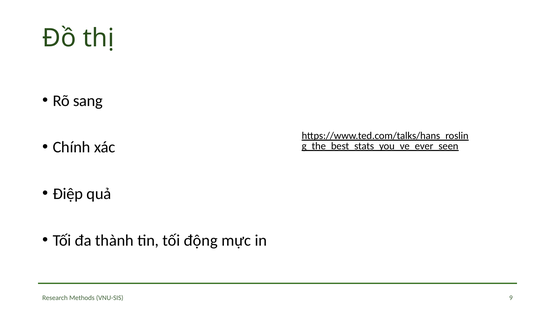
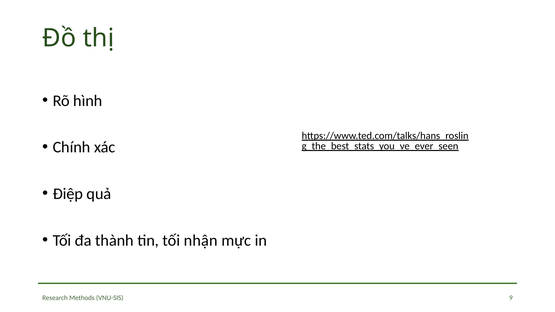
sang: sang -> hình
động: động -> nhận
